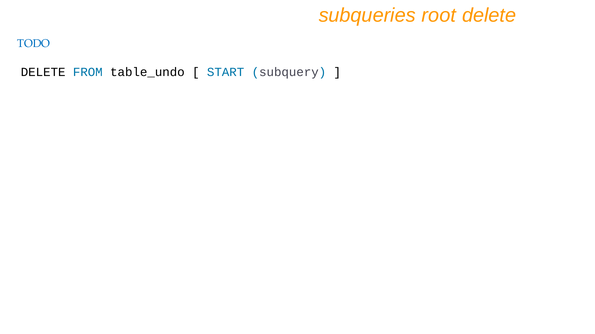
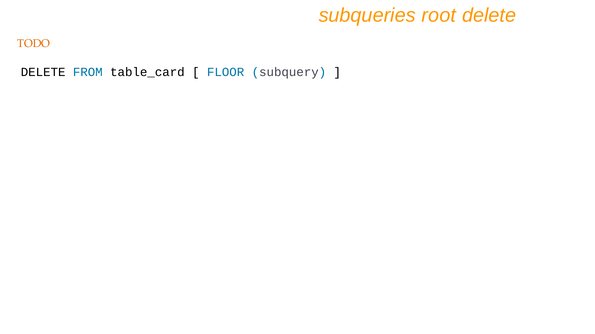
TODO colour: blue -> orange
table_undo: table_undo -> table_card
START: START -> FLOOR
